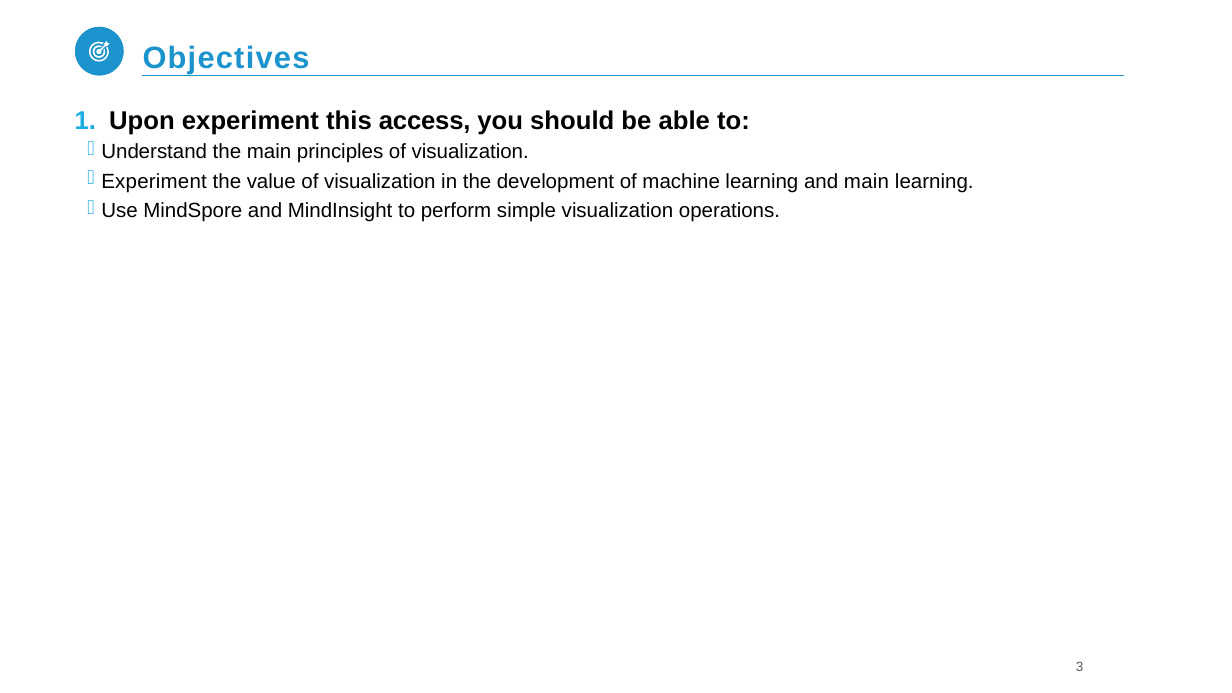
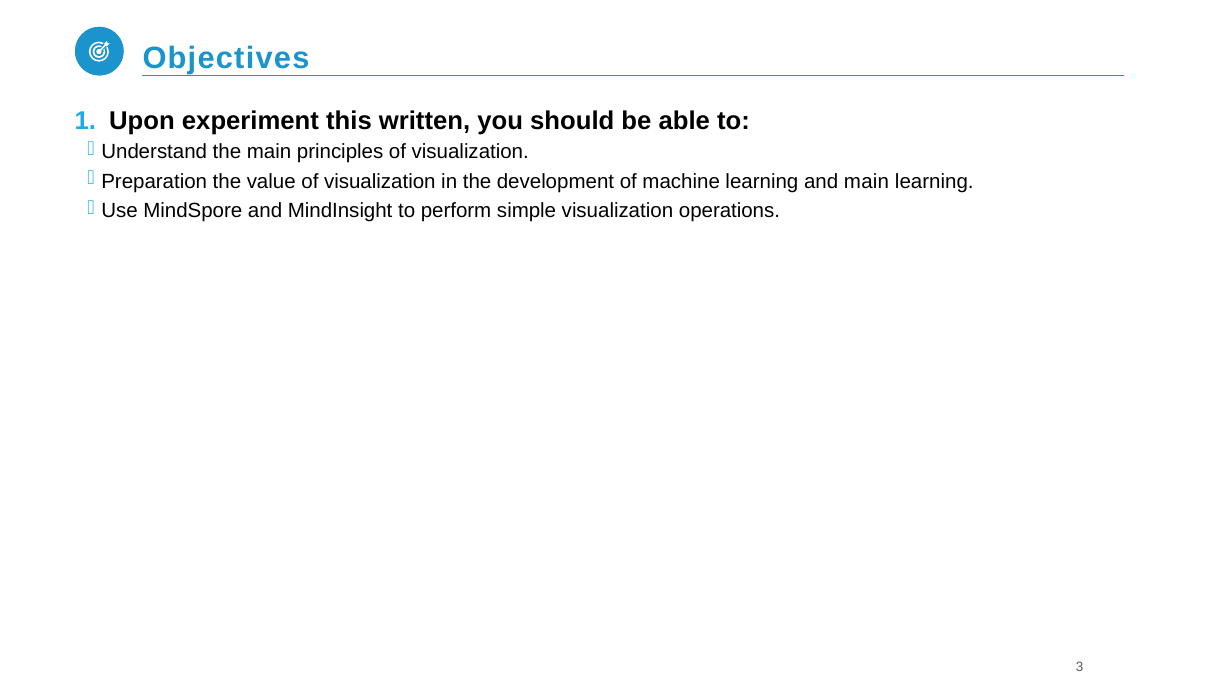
access: access -> written
Experiment at (154, 181): Experiment -> Preparation
